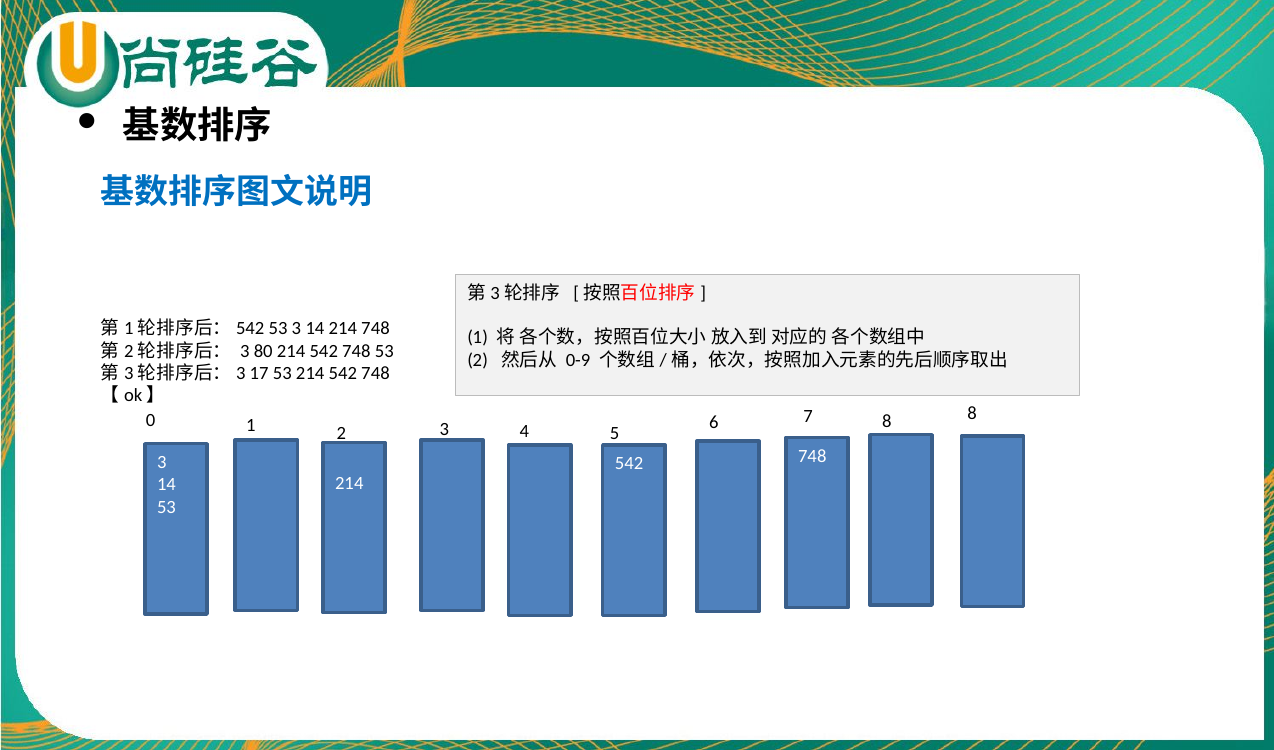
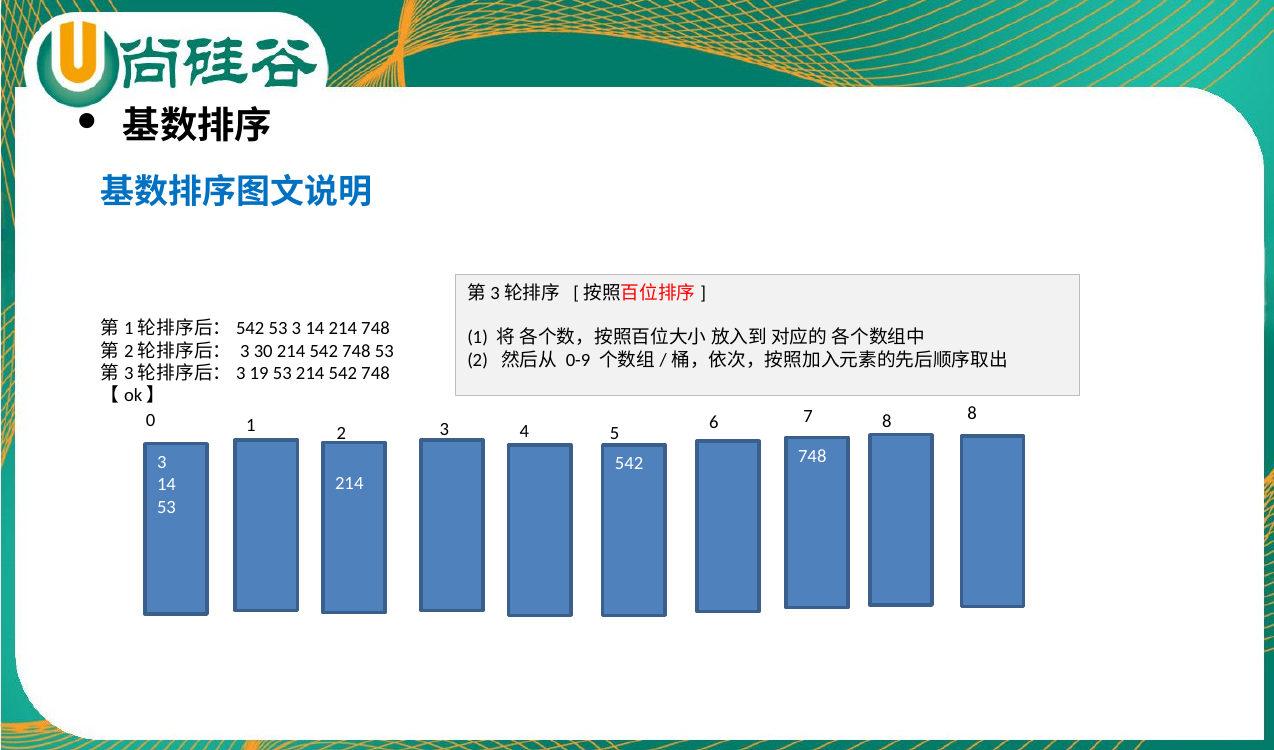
80: 80 -> 30
17: 17 -> 19
